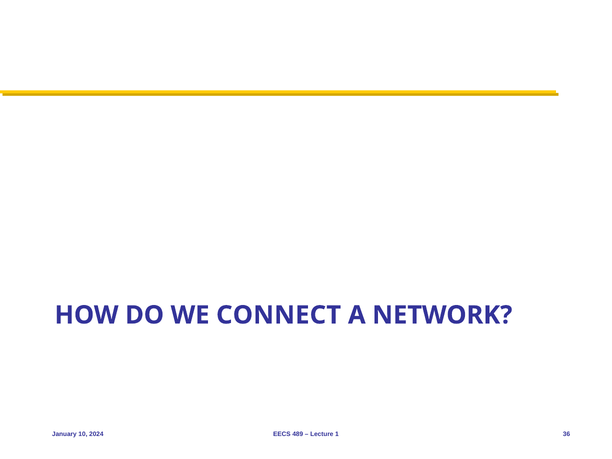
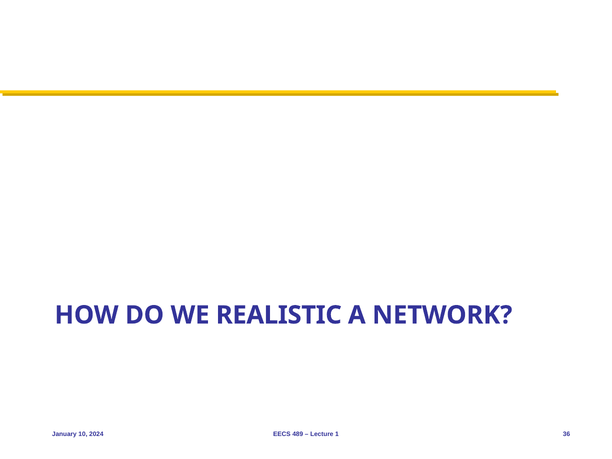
CONNECT: CONNECT -> REALISTIC
